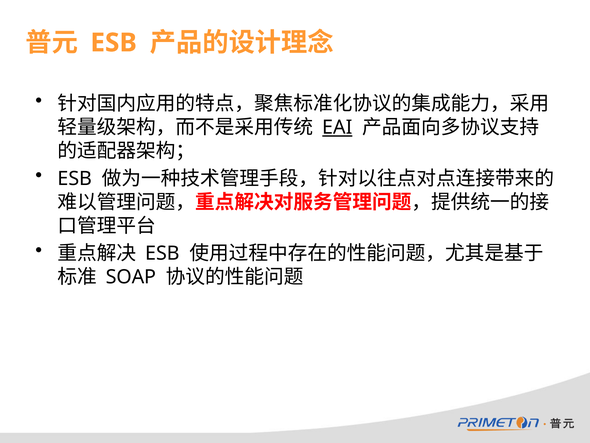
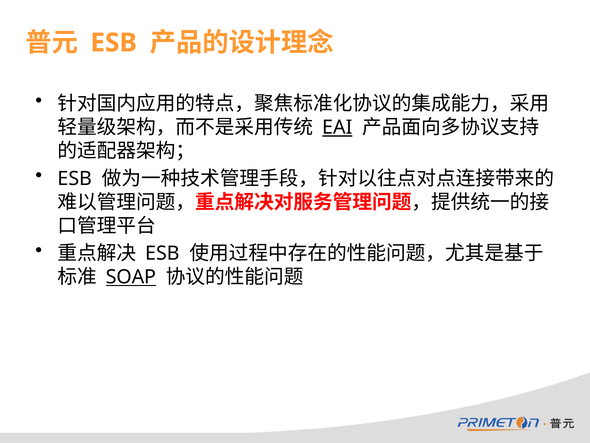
SOAP underline: none -> present
